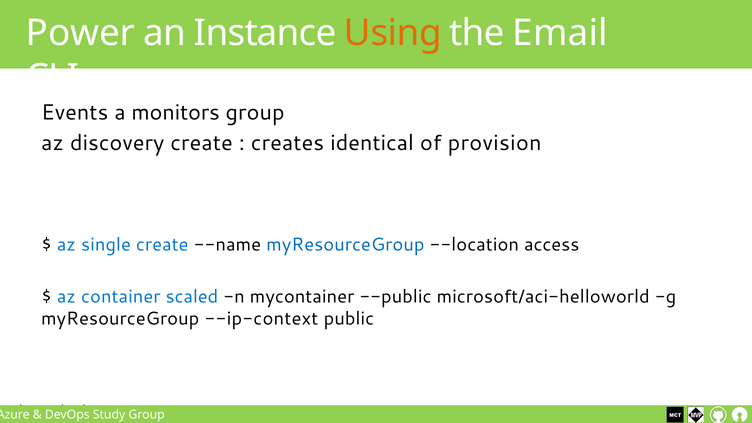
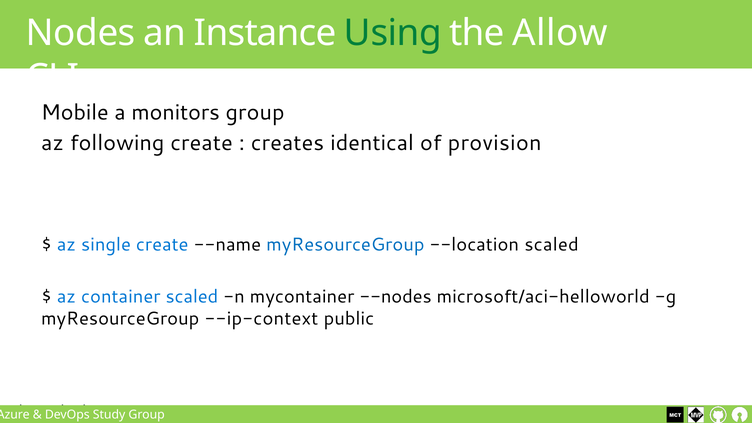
Power: Power -> Nodes
Using colour: orange -> green
Email: Email -> Allow
Events: Events -> Mobile
discovery: discovery -> following
--location access: access -> scaled
--public: --public -> --nodes
